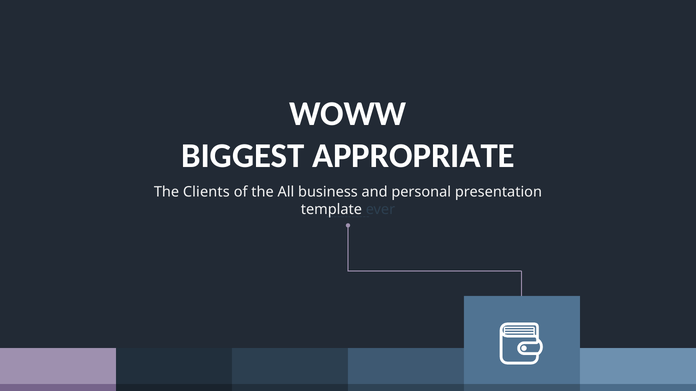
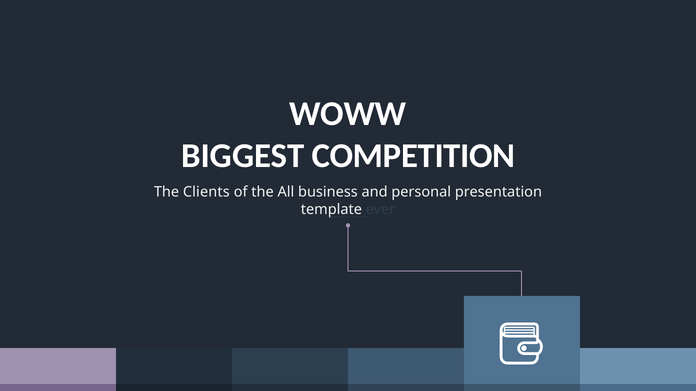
APPROPRIATE: APPROPRIATE -> COMPETITION
